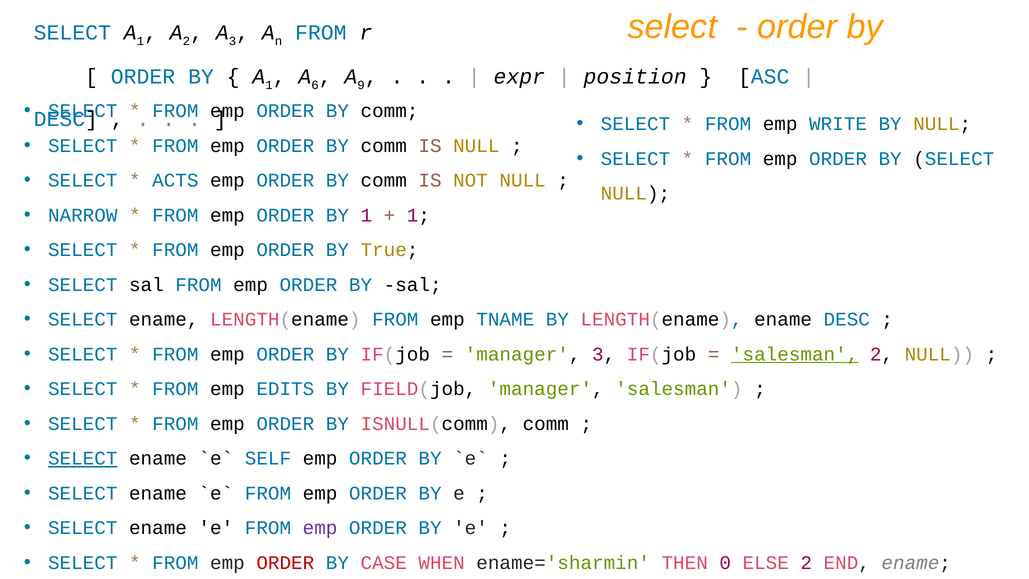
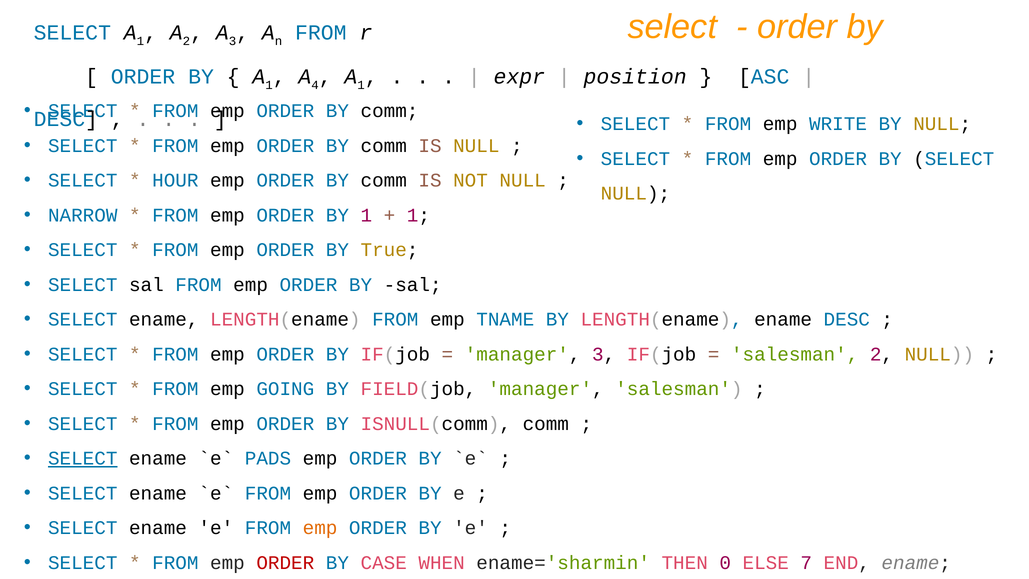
6: 6 -> 4
9 at (361, 85): 9 -> 1
ACTS: ACTS -> HOUR
salesman at (795, 354) underline: present -> none
EDITS: EDITS -> GOING
SELF: SELF -> PADS
emp at (320, 528) colour: purple -> orange
ELSE 2: 2 -> 7
